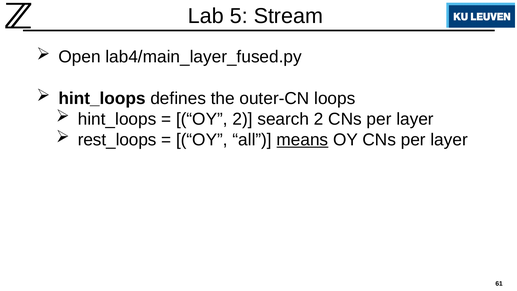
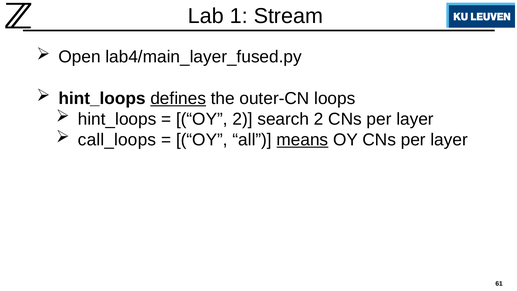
5: 5 -> 1
defines underline: none -> present
rest_loops: rest_loops -> call_loops
